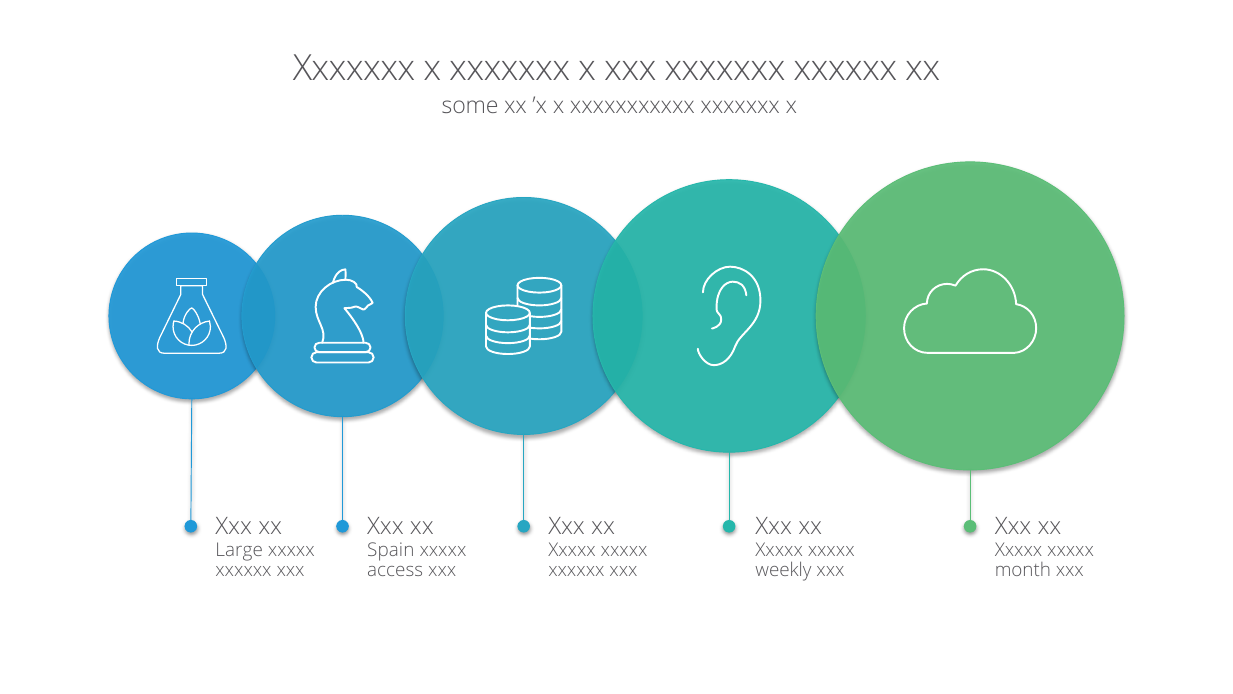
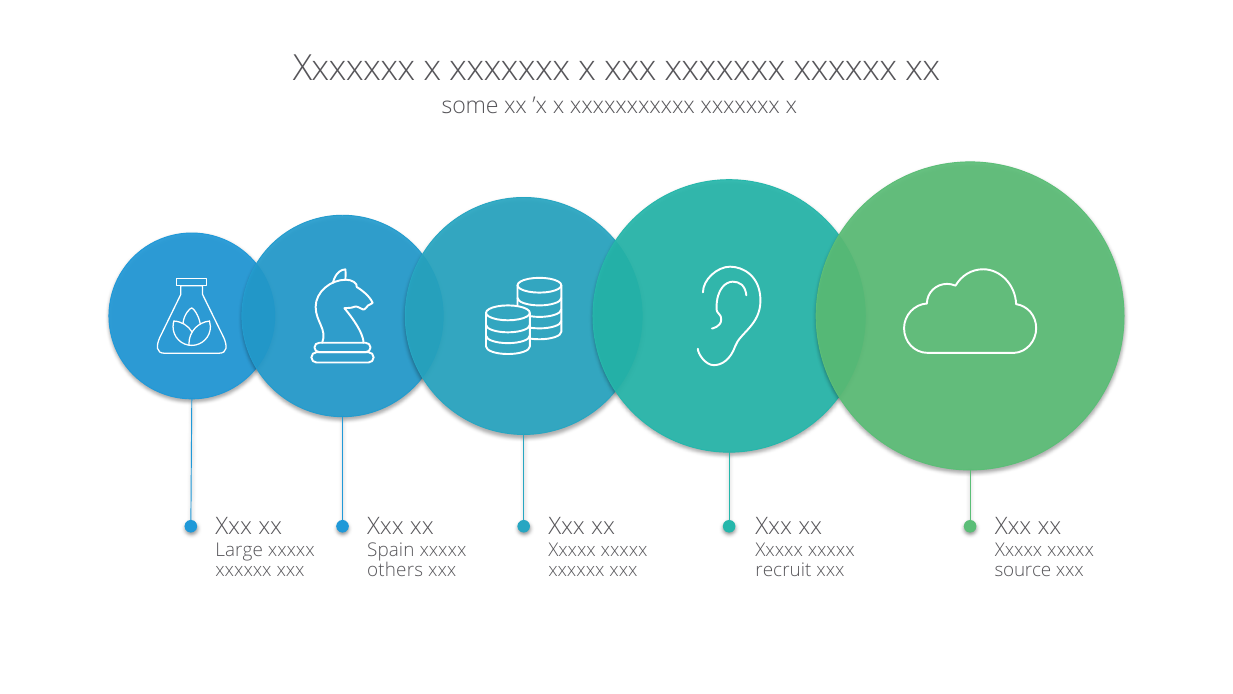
access: access -> others
weekly: weekly -> recruit
month: month -> source
